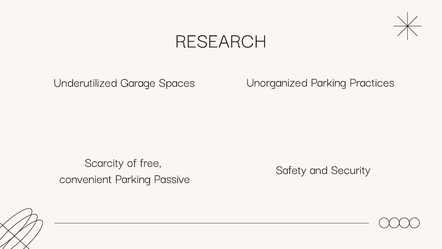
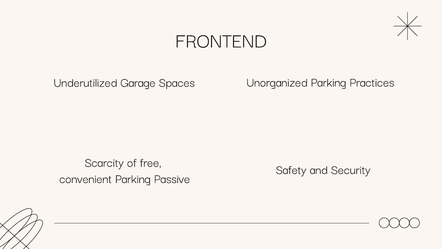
RESEARCH: RESEARCH -> FRONTEND
